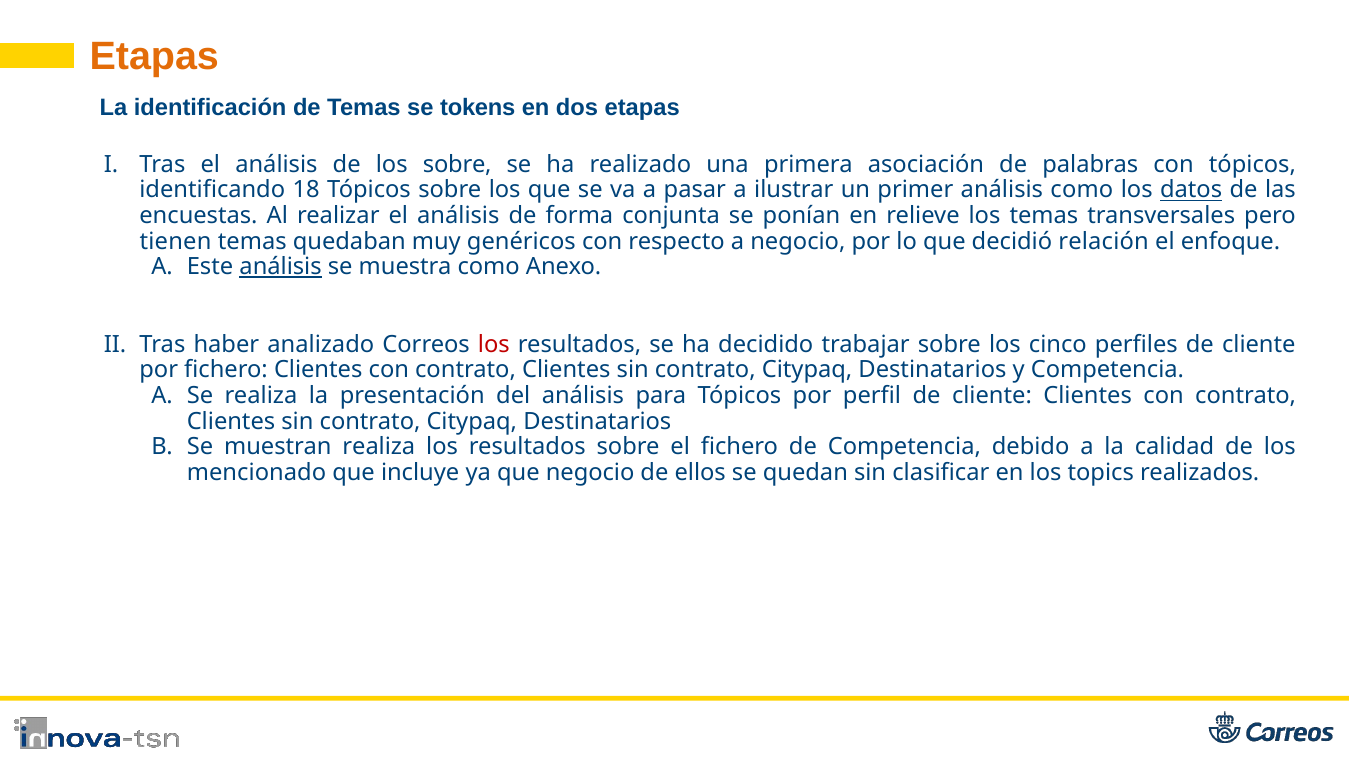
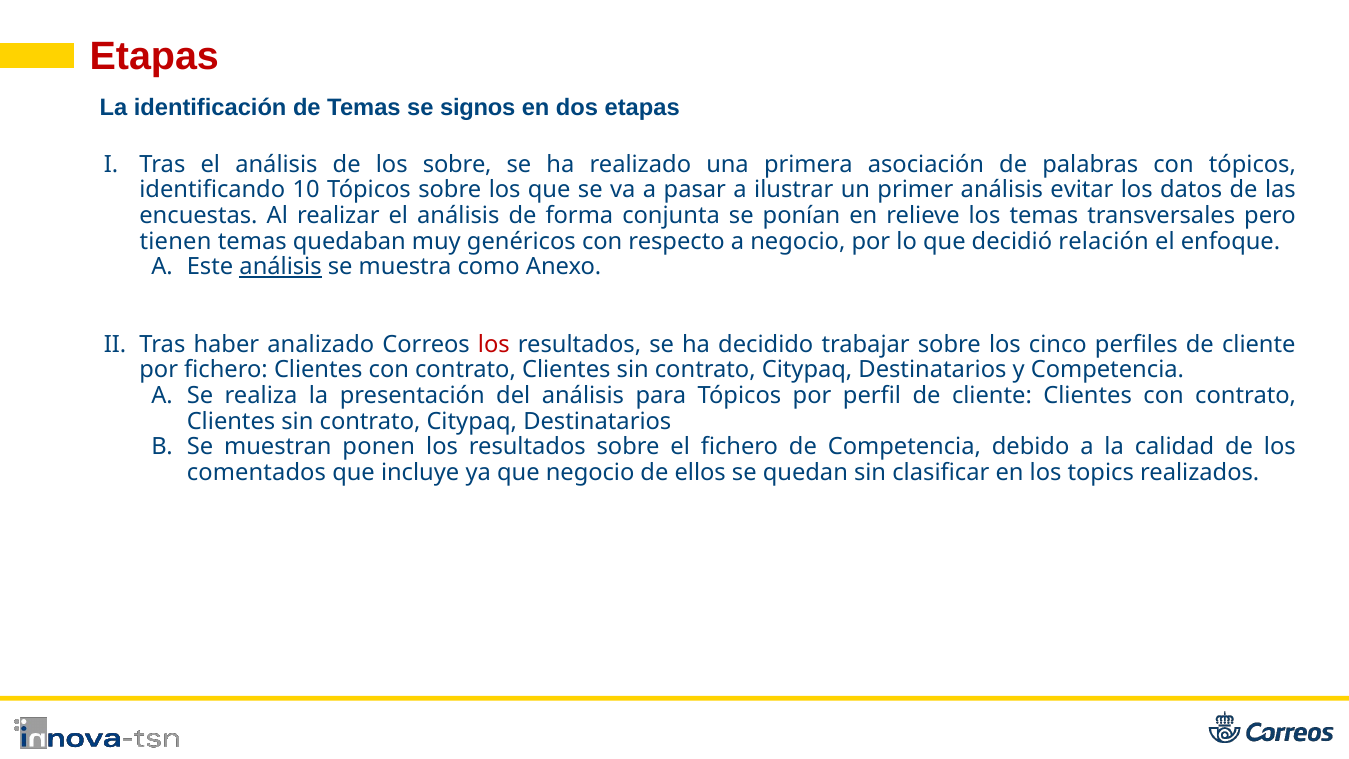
Etapas at (154, 56) colour: orange -> red
tokens: tokens -> signos
18: 18 -> 10
análisis como: como -> evitar
datos underline: present -> none
muestran realiza: realiza -> ponen
mencionado: mencionado -> comentados
